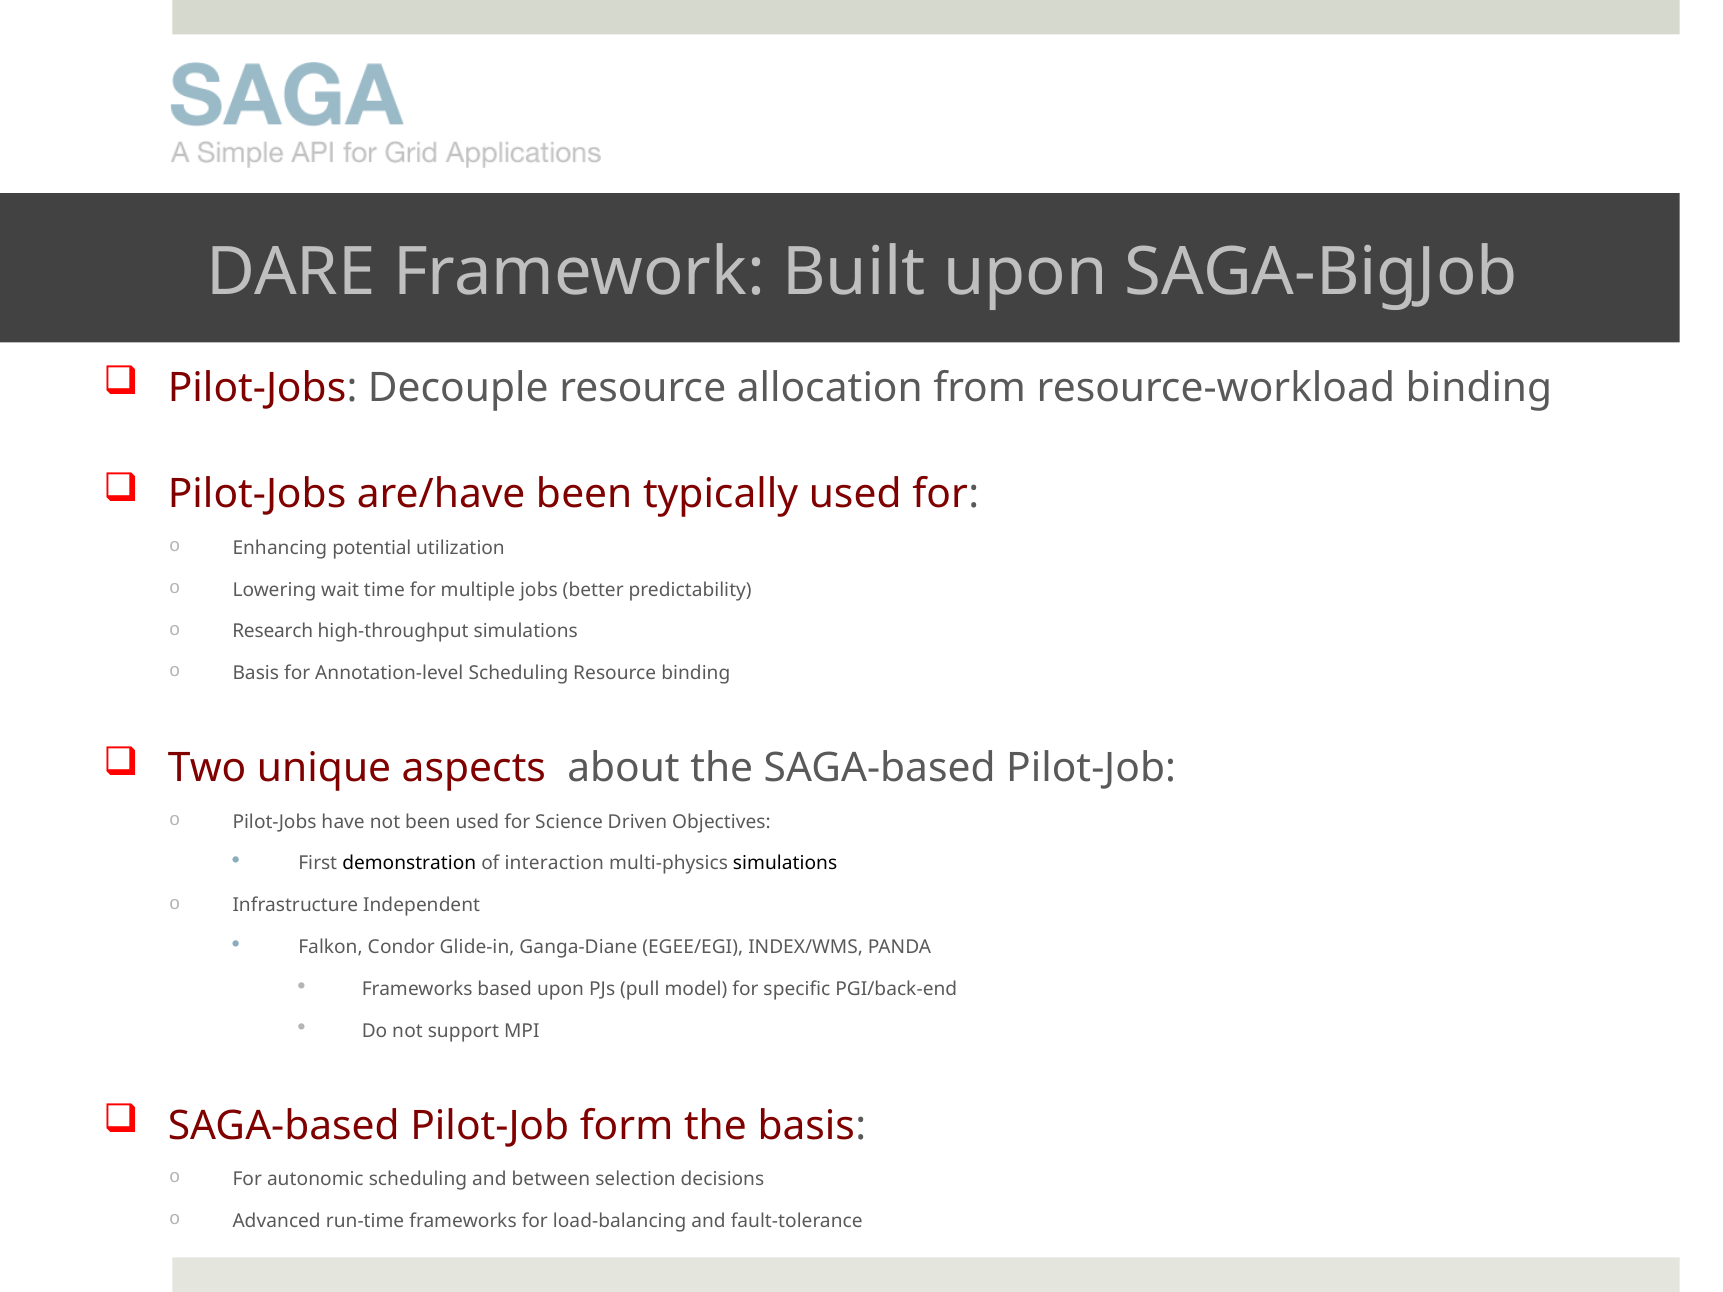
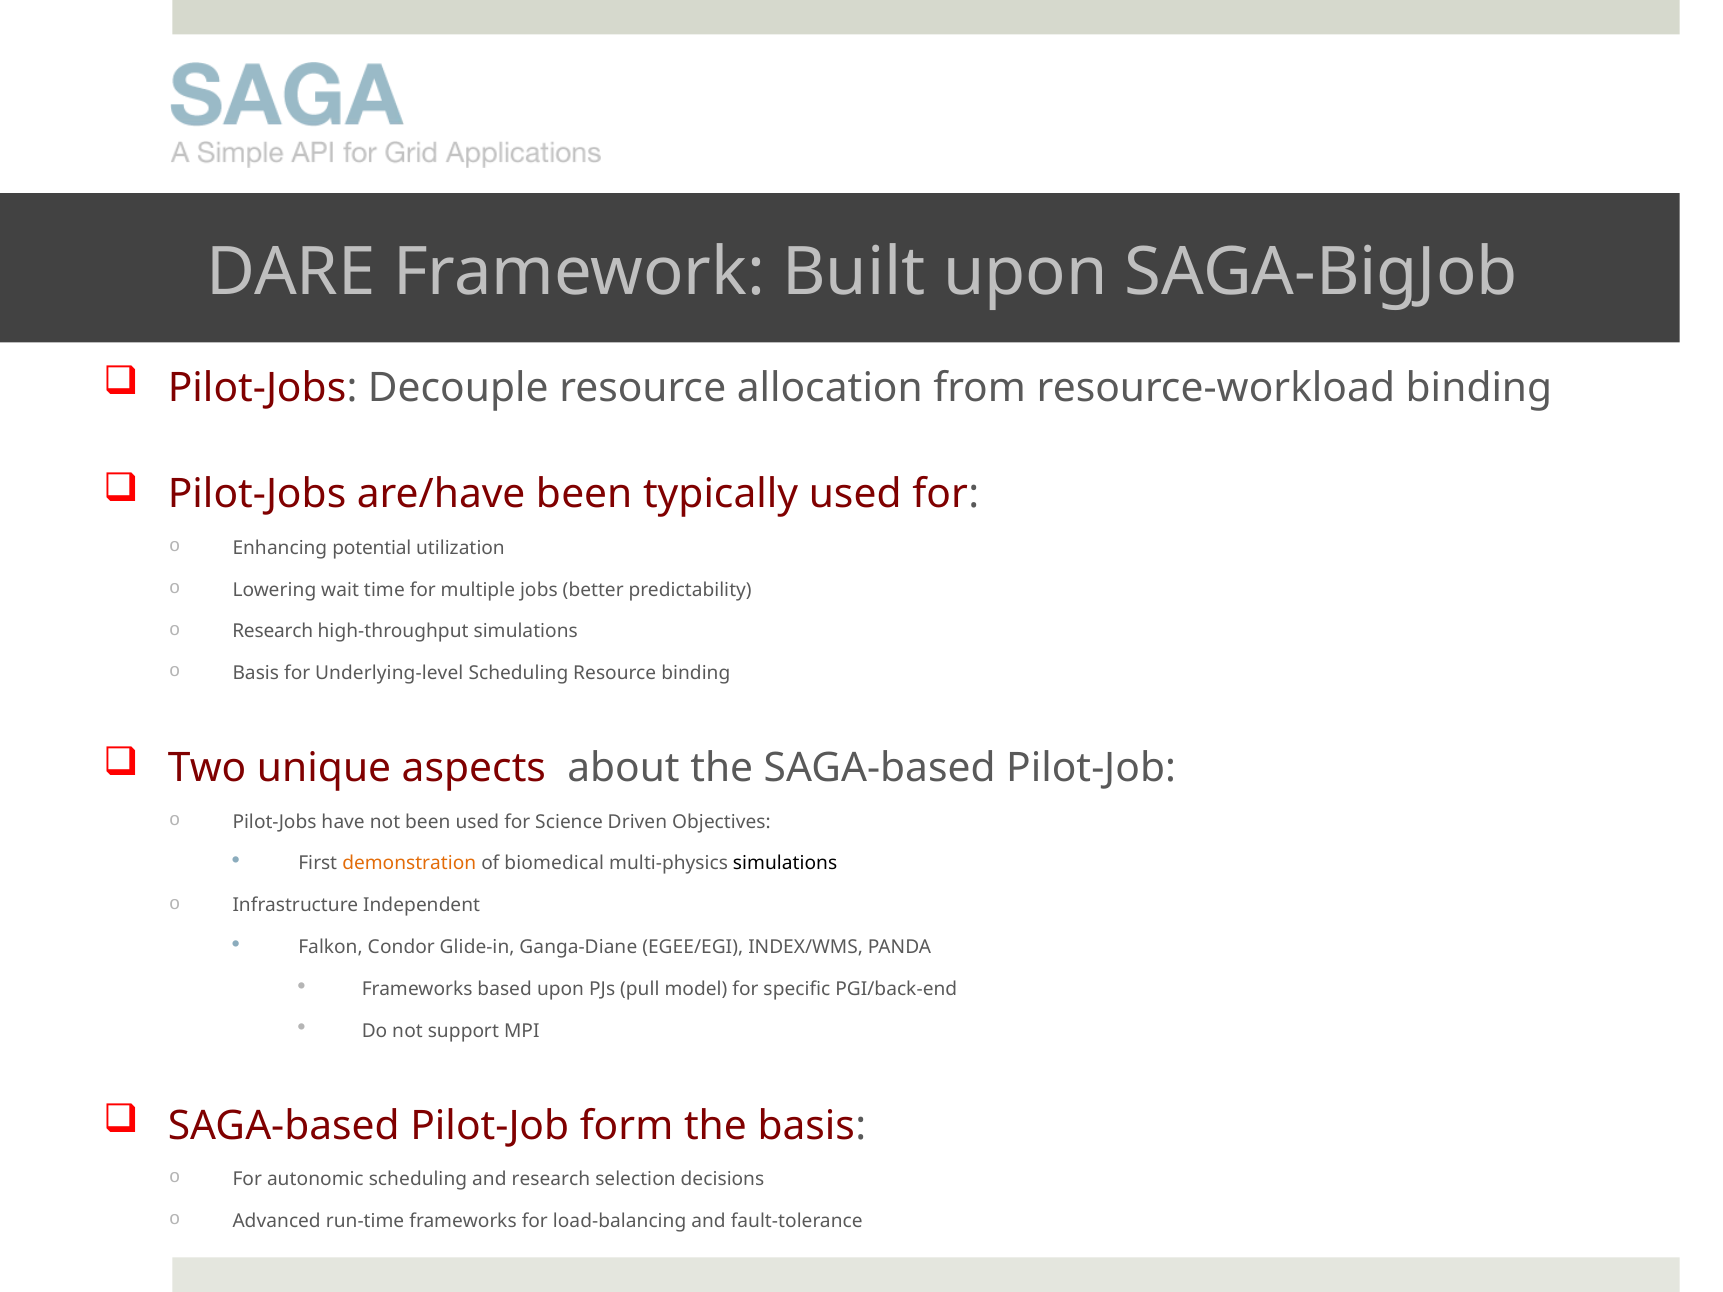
Annotation-level: Annotation-level -> Underlying-level
demonstration colour: black -> orange
interaction: interaction -> biomedical
and between: between -> research
